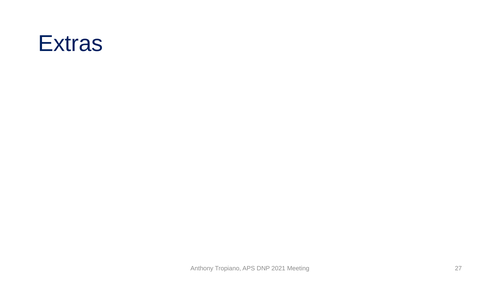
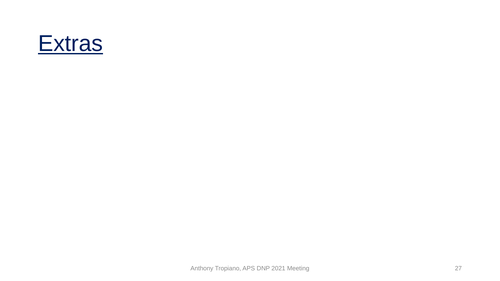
Extras underline: none -> present
